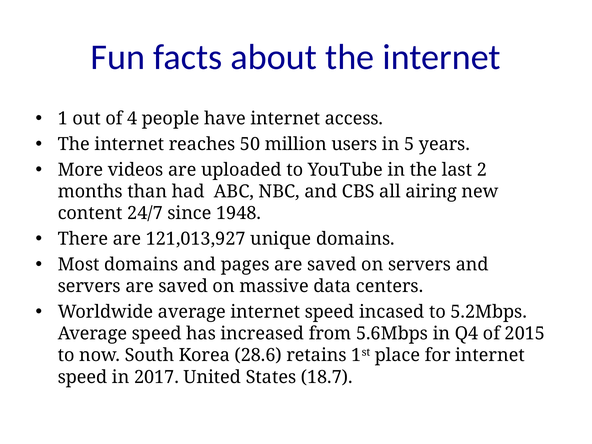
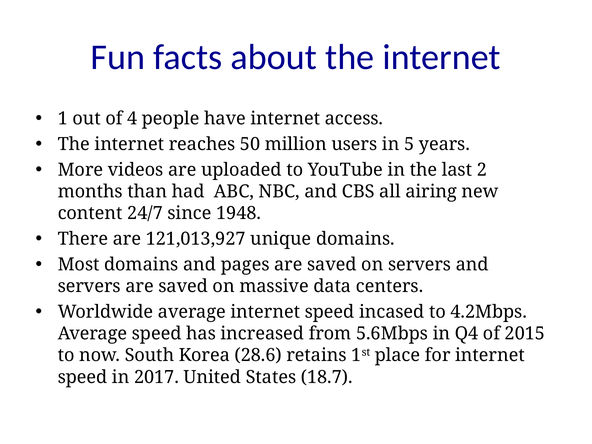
5.2Mbps: 5.2Mbps -> 4.2Mbps
